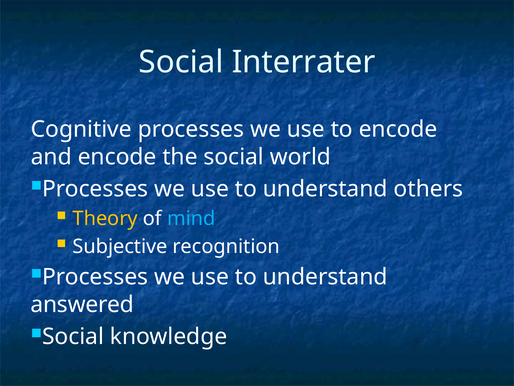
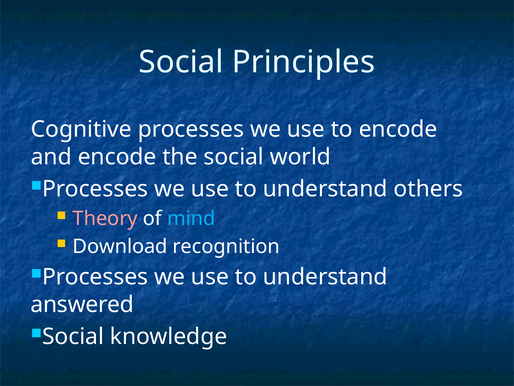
Interrater: Interrater -> Principles
Theory colour: yellow -> pink
Subjective: Subjective -> Download
